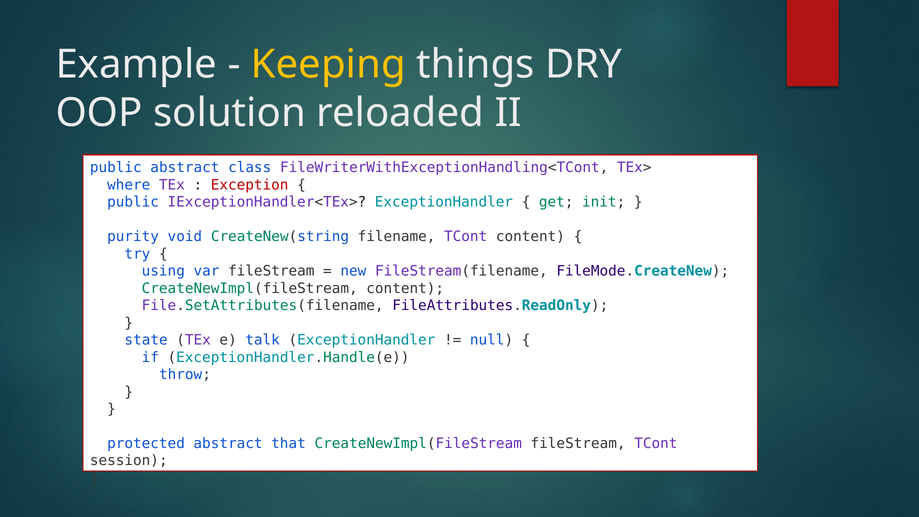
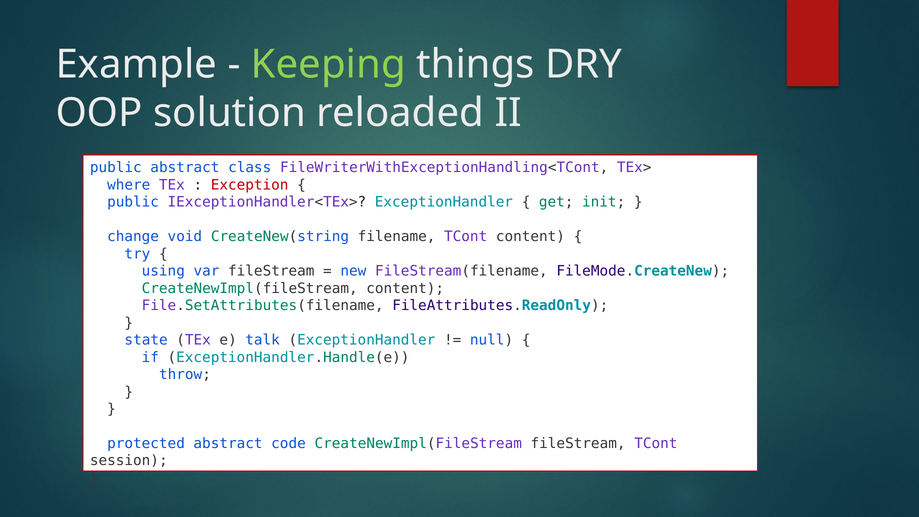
Keeping colour: yellow -> light green
purity: purity -> change
that: that -> code
